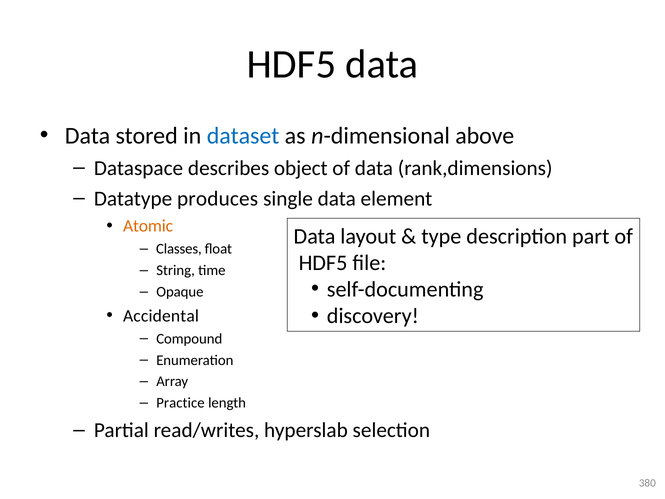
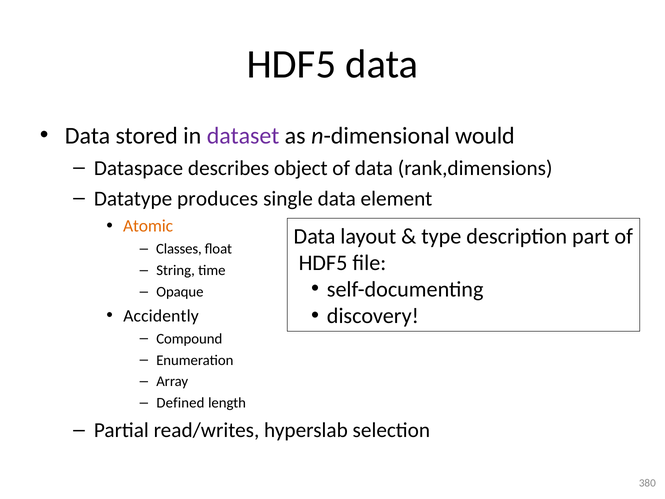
dataset colour: blue -> purple
above: above -> would
Accidental: Accidental -> Accidently
Practice: Practice -> Defined
